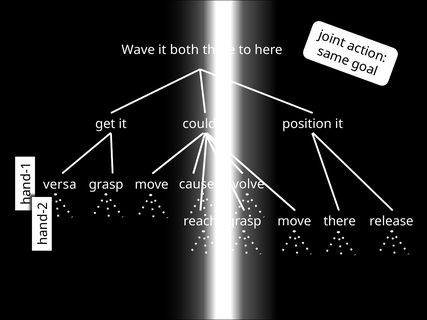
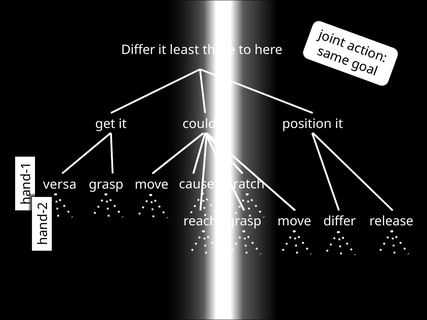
Wave at (138, 50): Wave -> Differ
both: both -> least
involve: involve -> scratch
there at (340, 221): there -> differ
